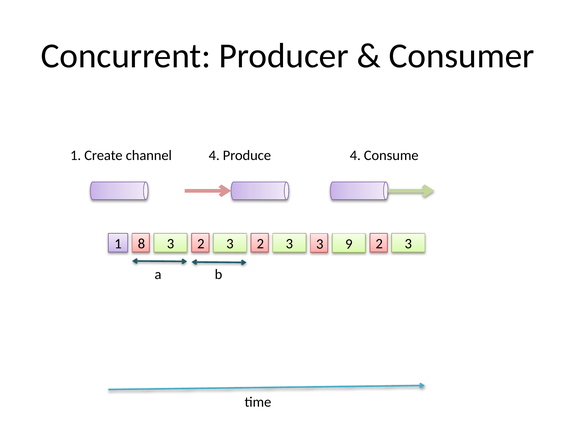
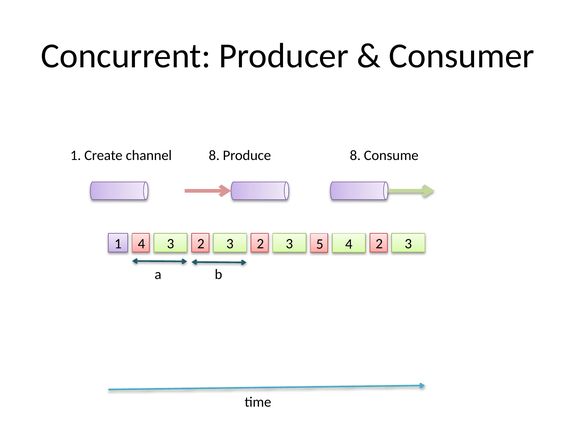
channel 4: 4 -> 8
Produce 4: 4 -> 8
1 8: 8 -> 4
2 3: 3 -> 5
3 9: 9 -> 4
